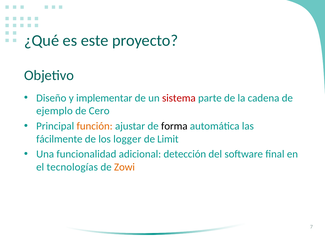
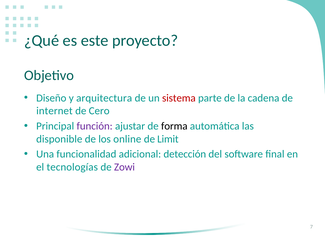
implementar: implementar -> arquitectura
ejemplo: ejemplo -> internet
función colour: orange -> purple
fácilmente: fácilmente -> disponible
logger: logger -> online
Zowi colour: orange -> purple
